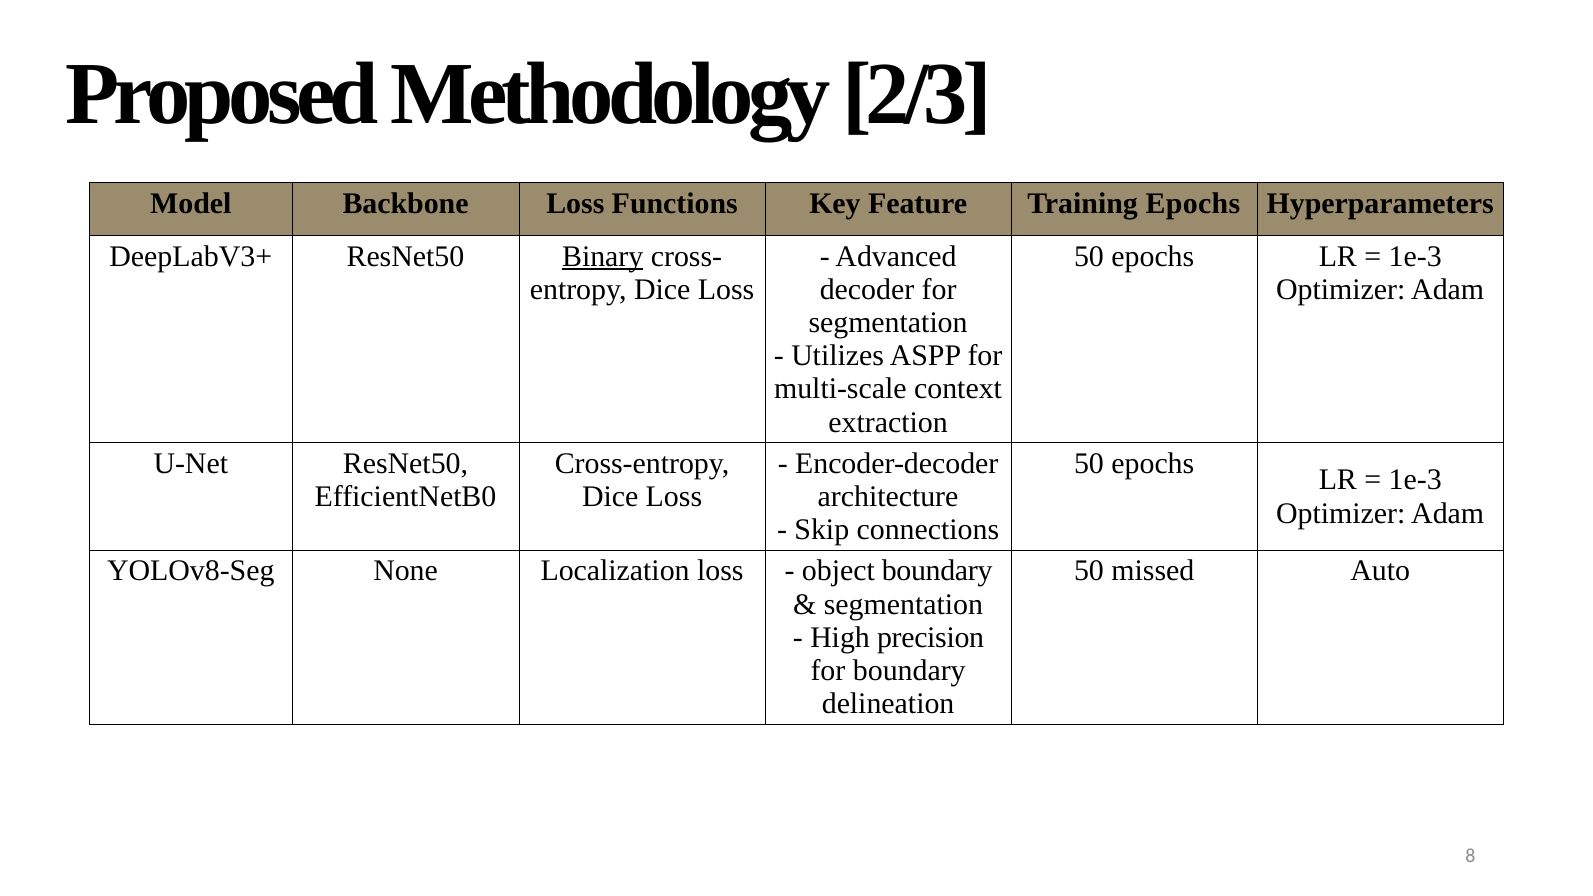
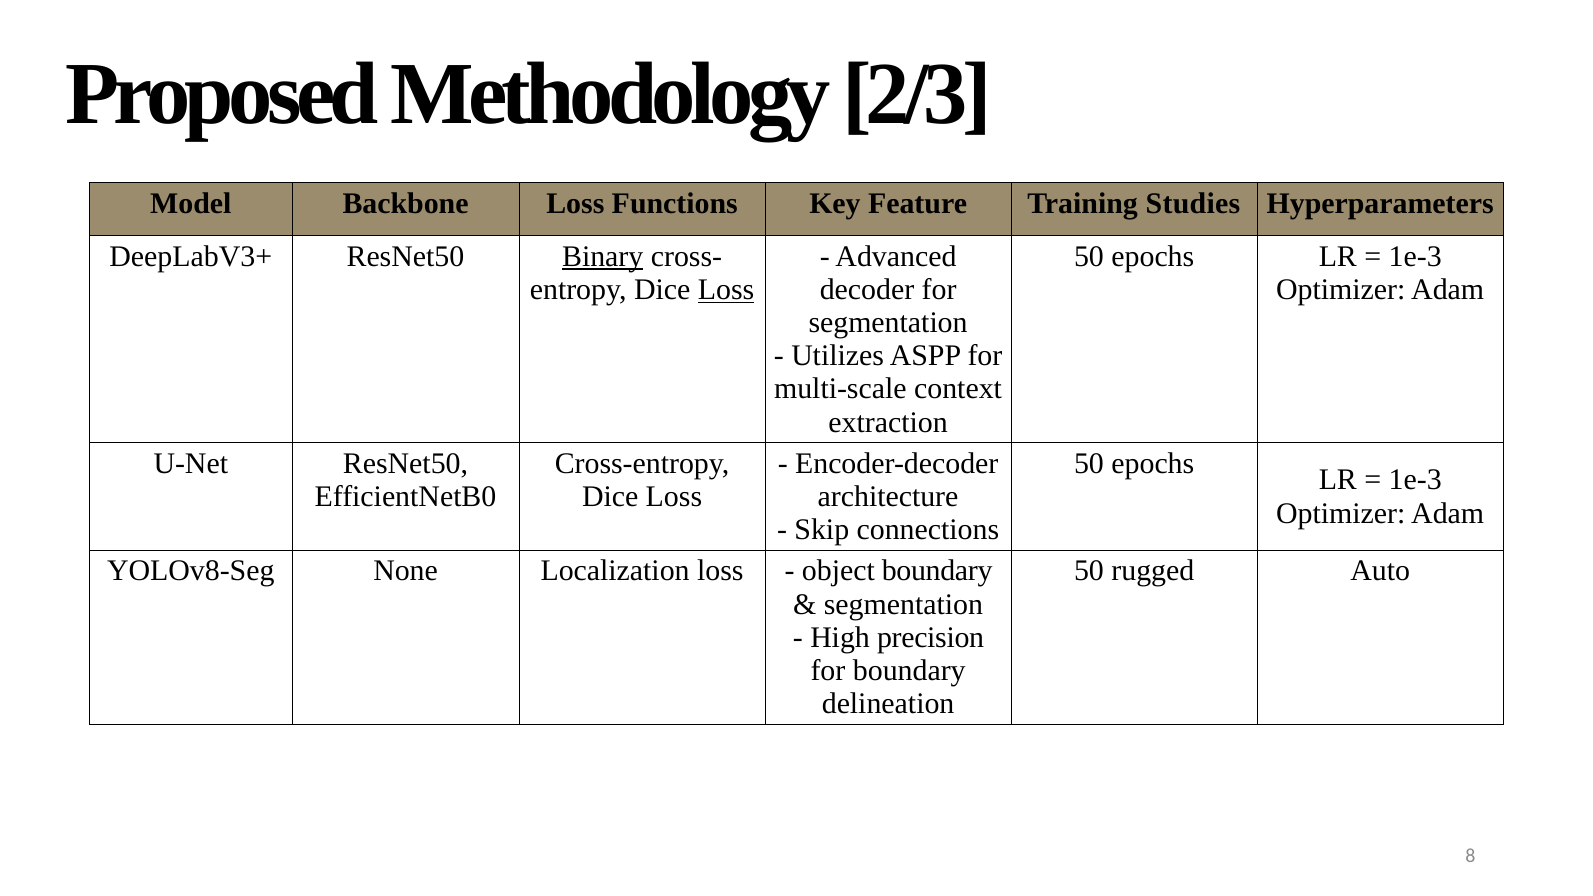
Training Epochs: Epochs -> Studies
Loss at (726, 290) underline: none -> present
missed: missed -> rugged
